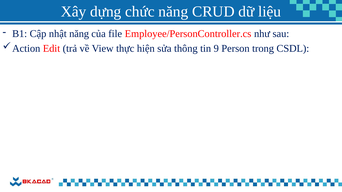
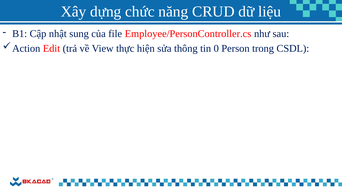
nhật năng: năng -> sung
9: 9 -> 0
